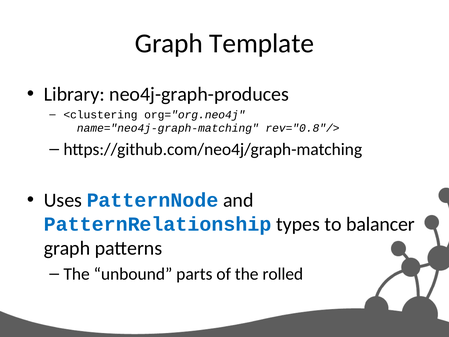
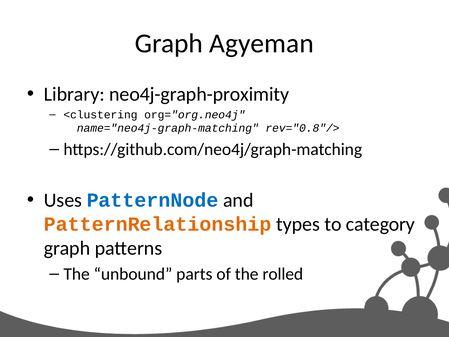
Template: Template -> Agyeman
neo4j-graph-produces: neo4j-graph-produces -> neo4j-graph-proximity
PatternRelationship colour: blue -> orange
balancer: balancer -> category
